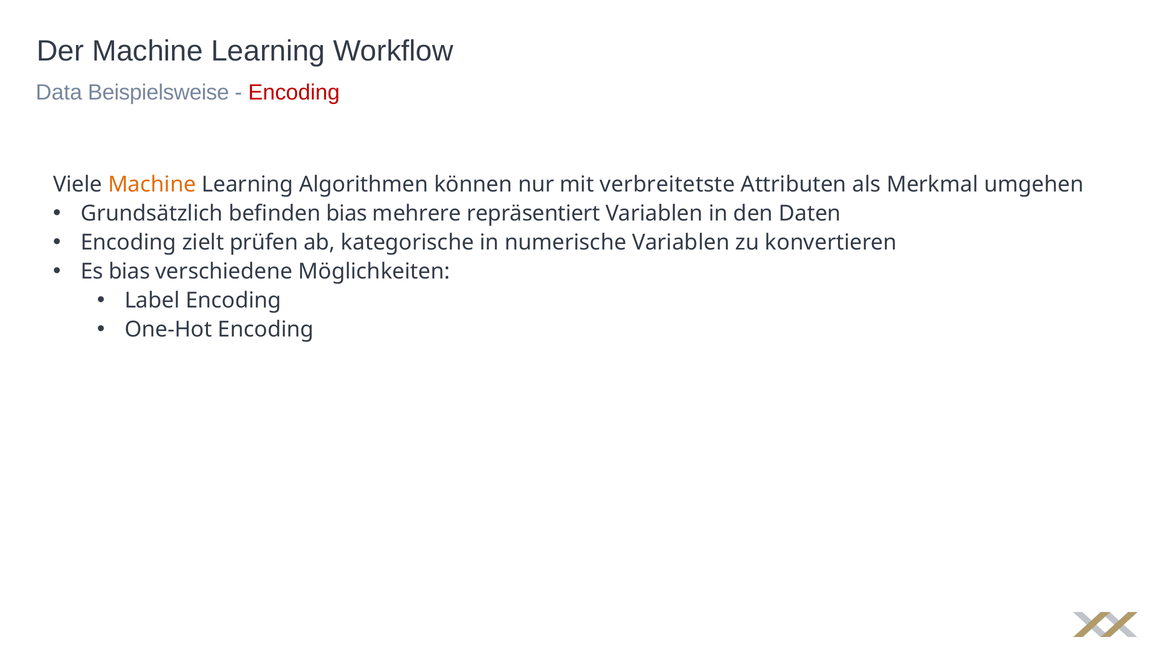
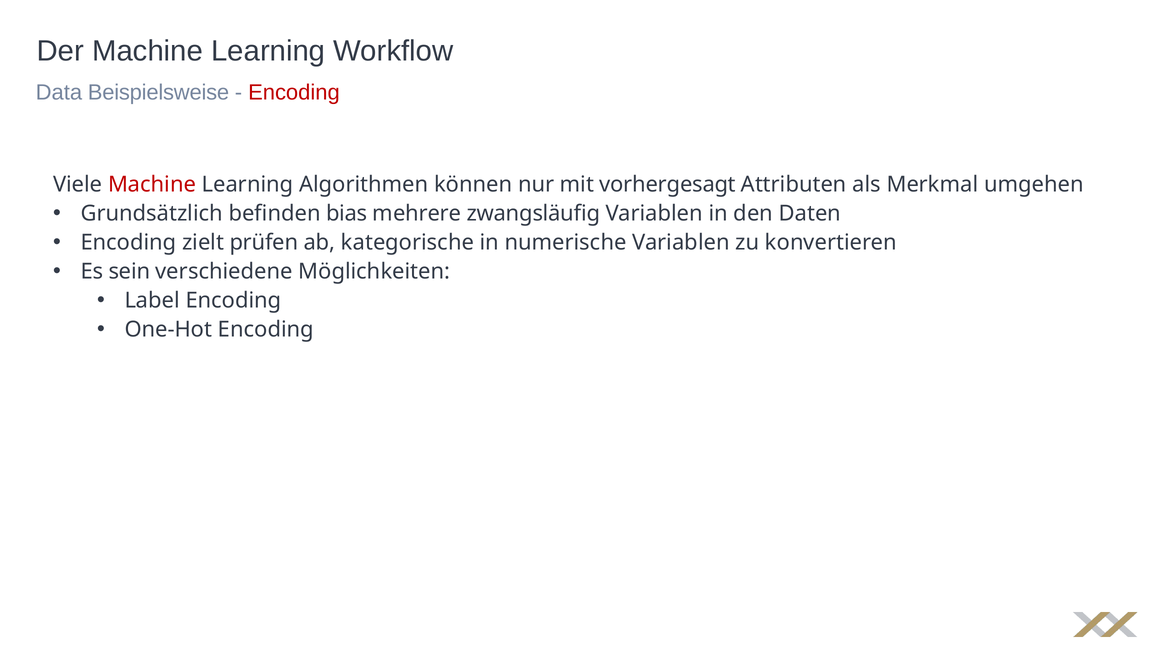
Machine at (152, 184) colour: orange -> red
verbreitetste: verbreitetste -> vorhergesagt
repräsentiert: repräsentiert -> zwangsläufig
Es bias: bias -> sein
